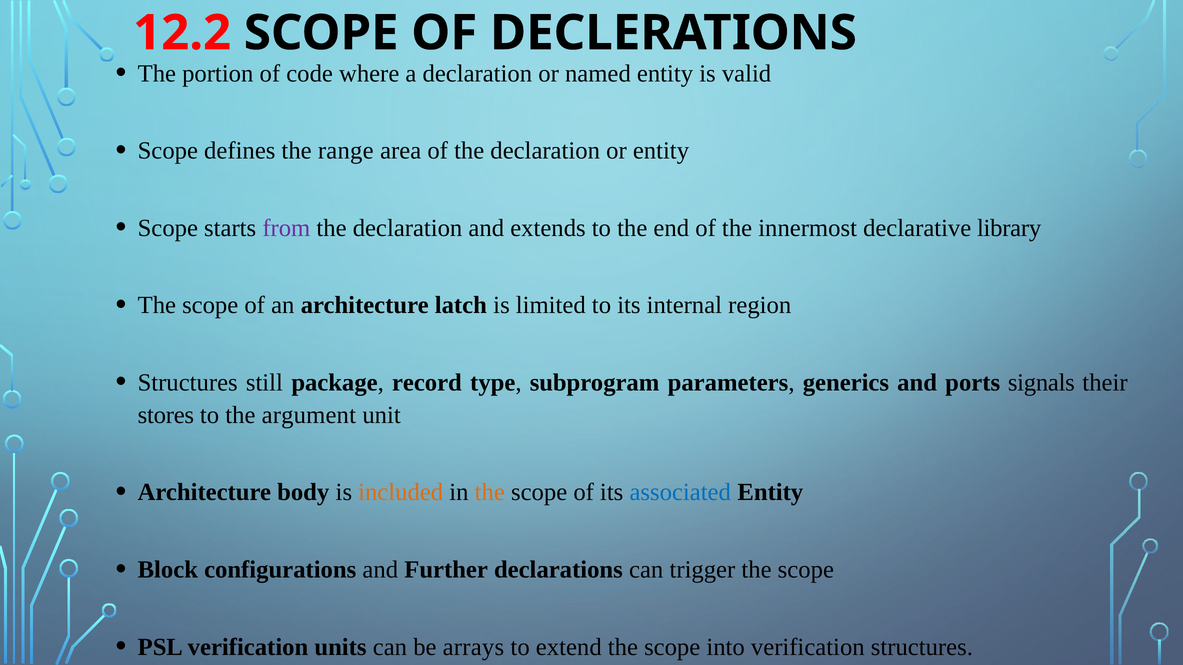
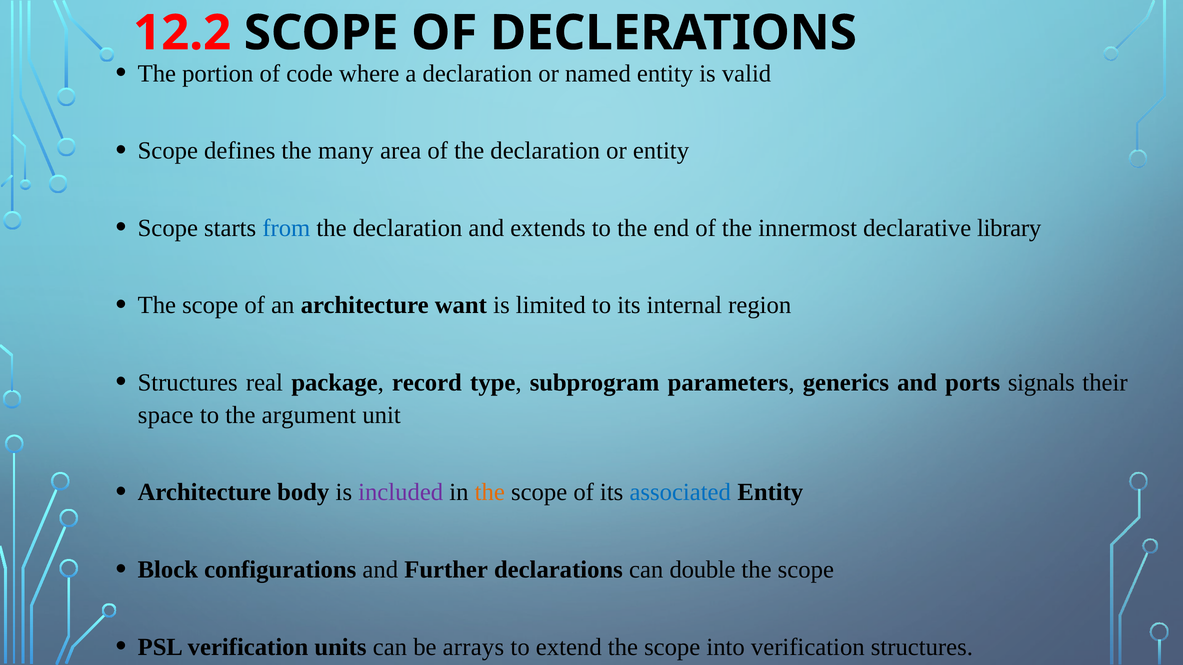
range: range -> many
from colour: purple -> blue
latch: latch -> want
still: still -> real
stores: stores -> space
included colour: orange -> purple
trigger: trigger -> double
